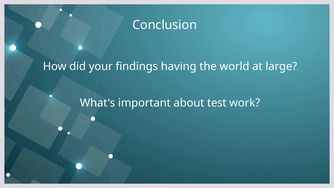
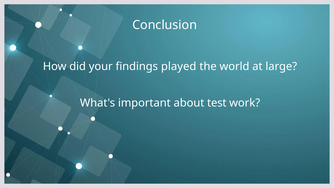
having: having -> played
